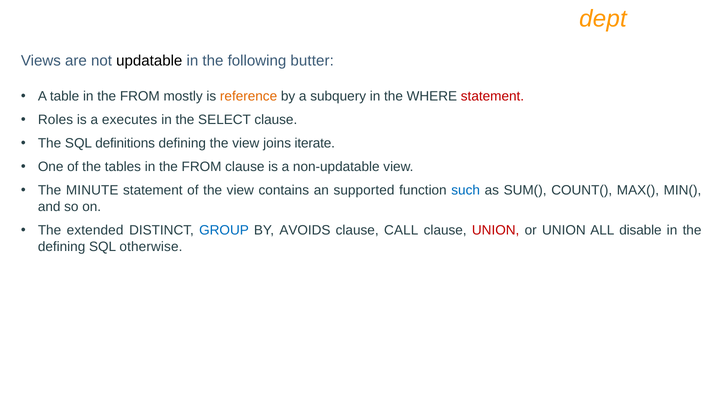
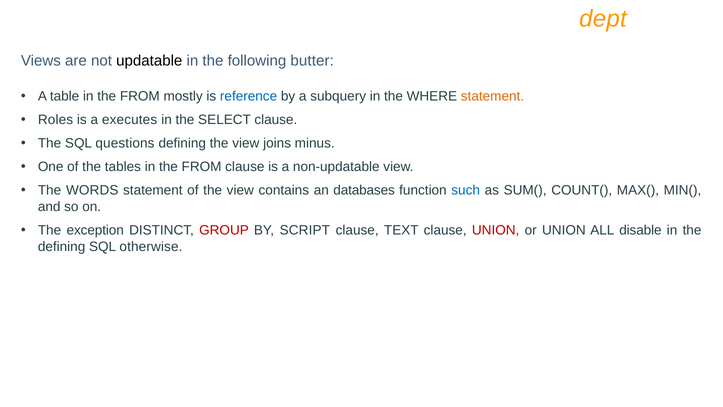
reference colour: orange -> blue
statement at (492, 96) colour: red -> orange
definitions: definitions -> questions
iterate: iterate -> minus
MINUTE: MINUTE -> WORDS
supported: supported -> databases
extended: extended -> exception
GROUP colour: blue -> red
AVOIDS: AVOIDS -> SCRIPT
CALL: CALL -> TEXT
